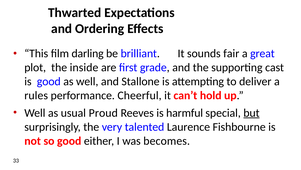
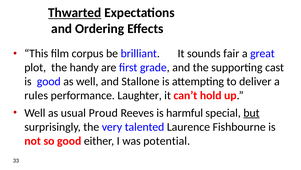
Thwarted underline: none -> present
darling: darling -> corpus
inside: inside -> handy
Cheerful: Cheerful -> Laughter
becomes: becomes -> potential
